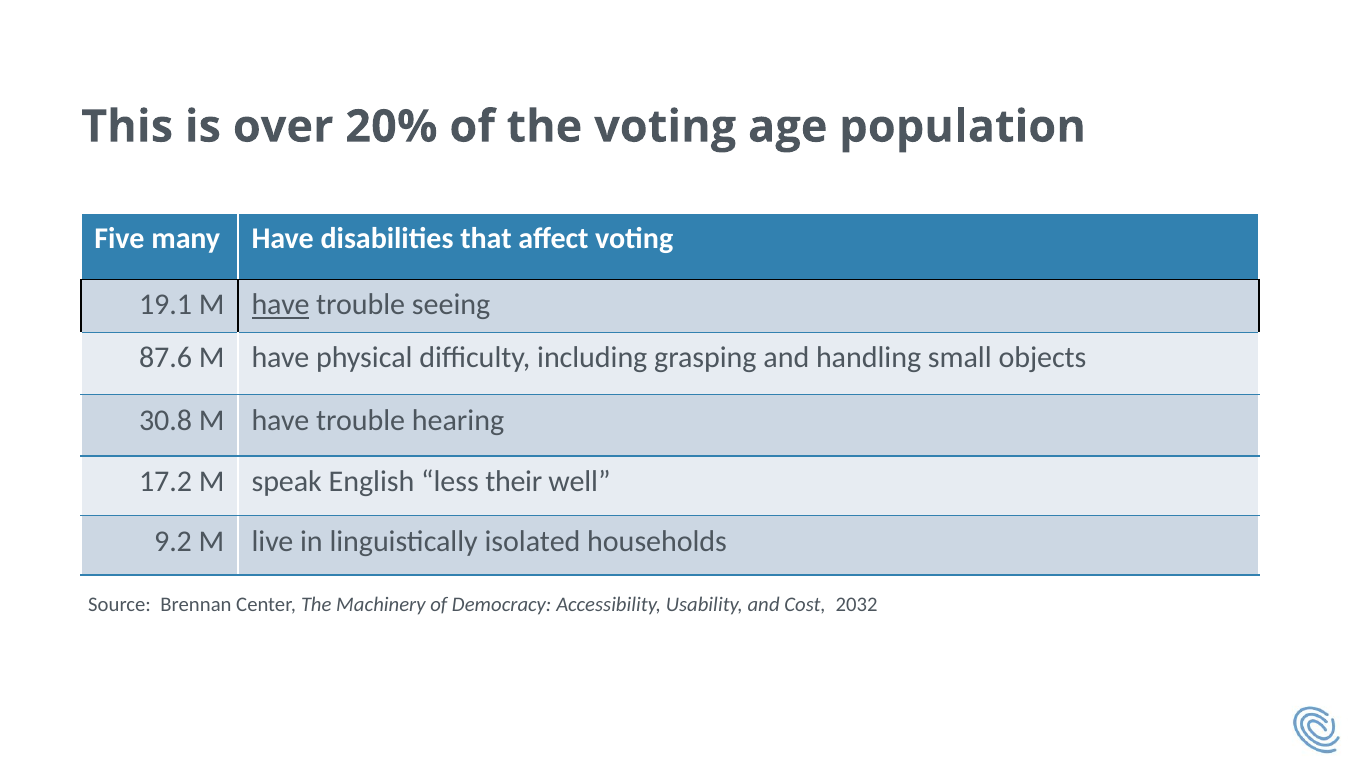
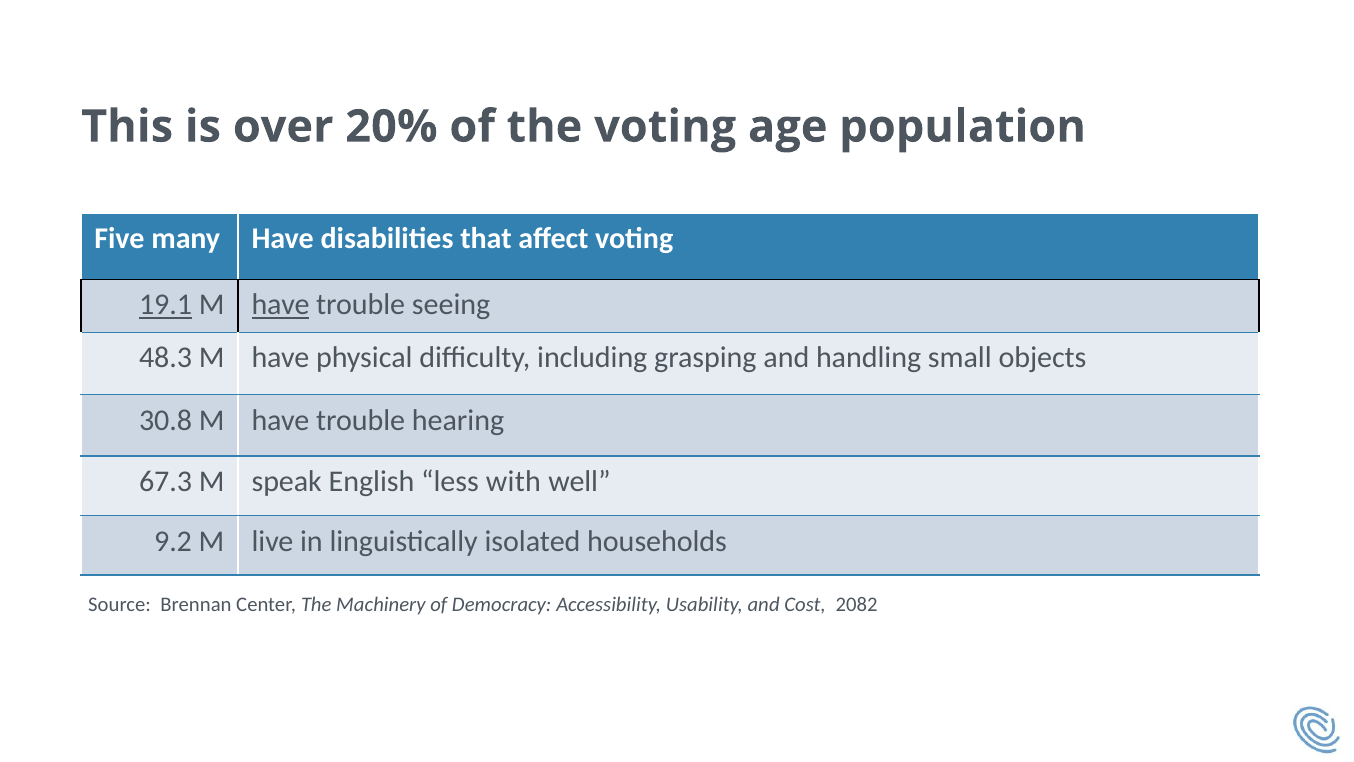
19.1 underline: none -> present
87.6: 87.6 -> 48.3
17.2: 17.2 -> 67.3
their: their -> with
2032: 2032 -> 2082
